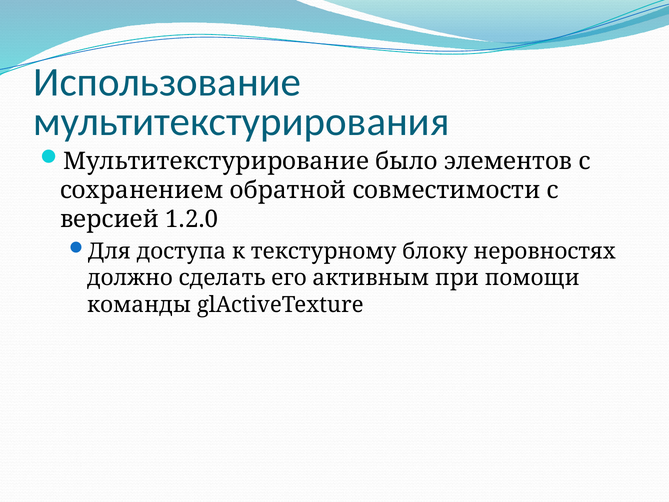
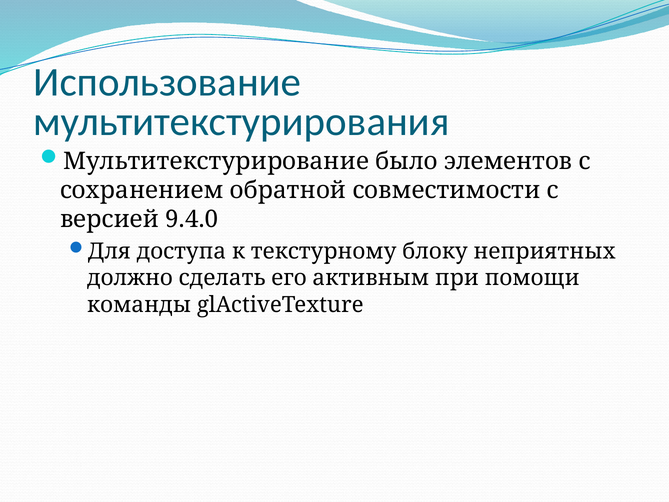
1.2.0: 1.2.0 -> 9.4.0
неровностях: неровностях -> неприятных
